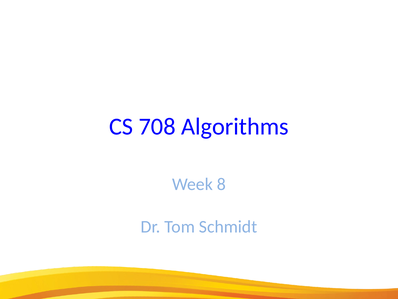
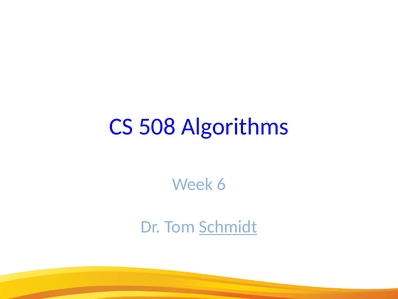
708: 708 -> 508
8: 8 -> 6
Schmidt underline: none -> present
